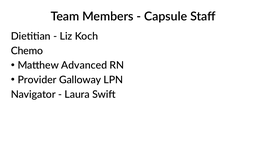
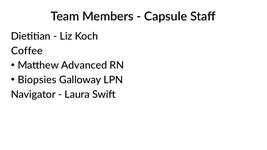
Chemo: Chemo -> Coffee
Provider: Provider -> Biopsies
